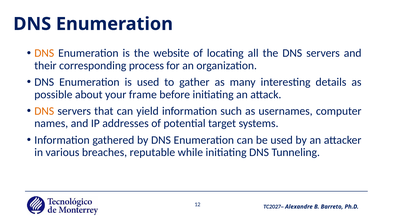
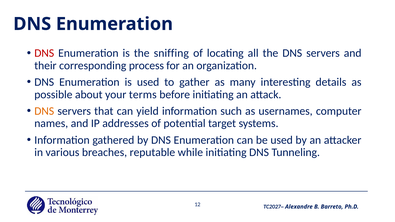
DNS at (44, 53) colour: orange -> red
website: website -> sniffing
frame: frame -> terms
